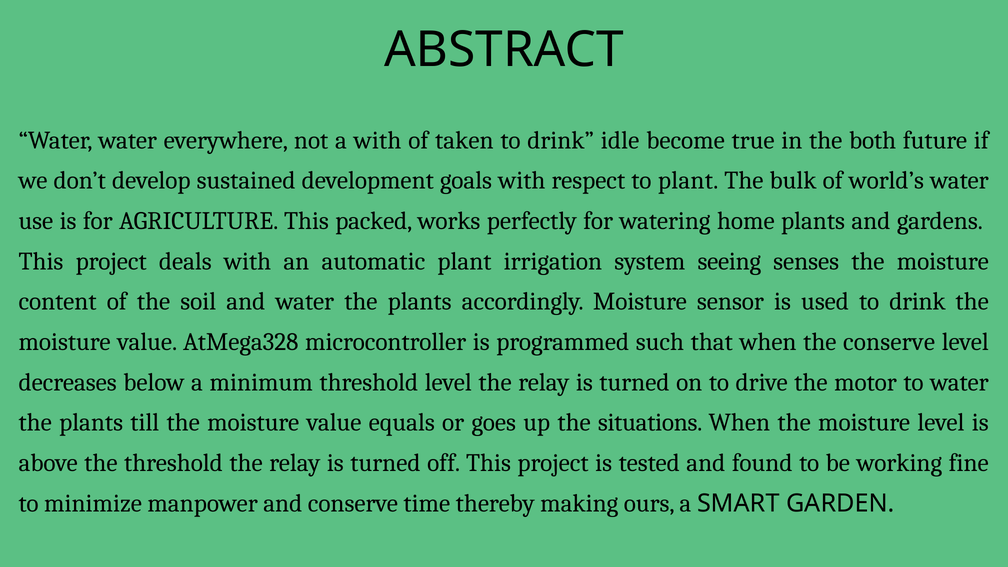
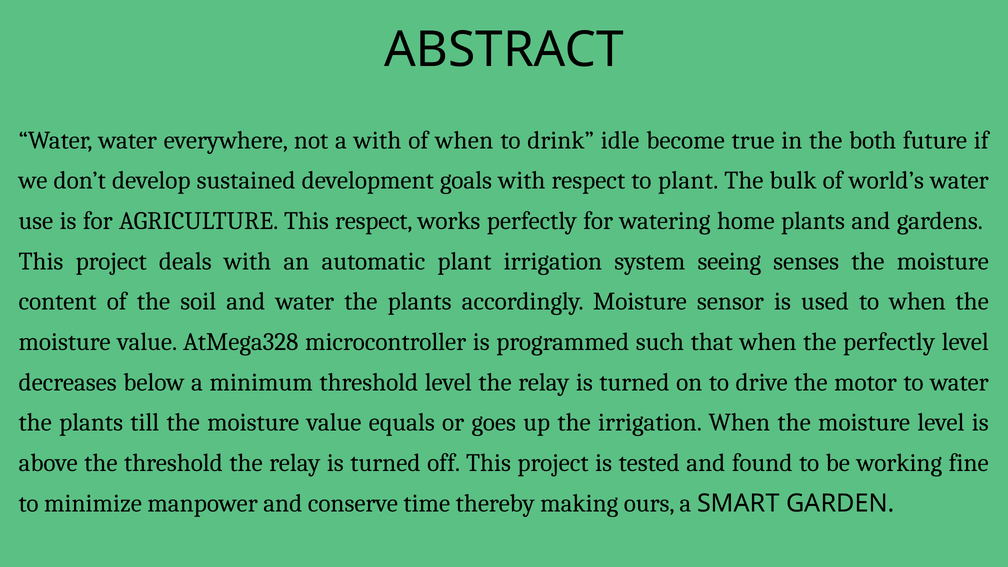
of taken: taken -> when
This packed: packed -> respect
used to drink: drink -> when
the conserve: conserve -> perfectly
the situations: situations -> irrigation
